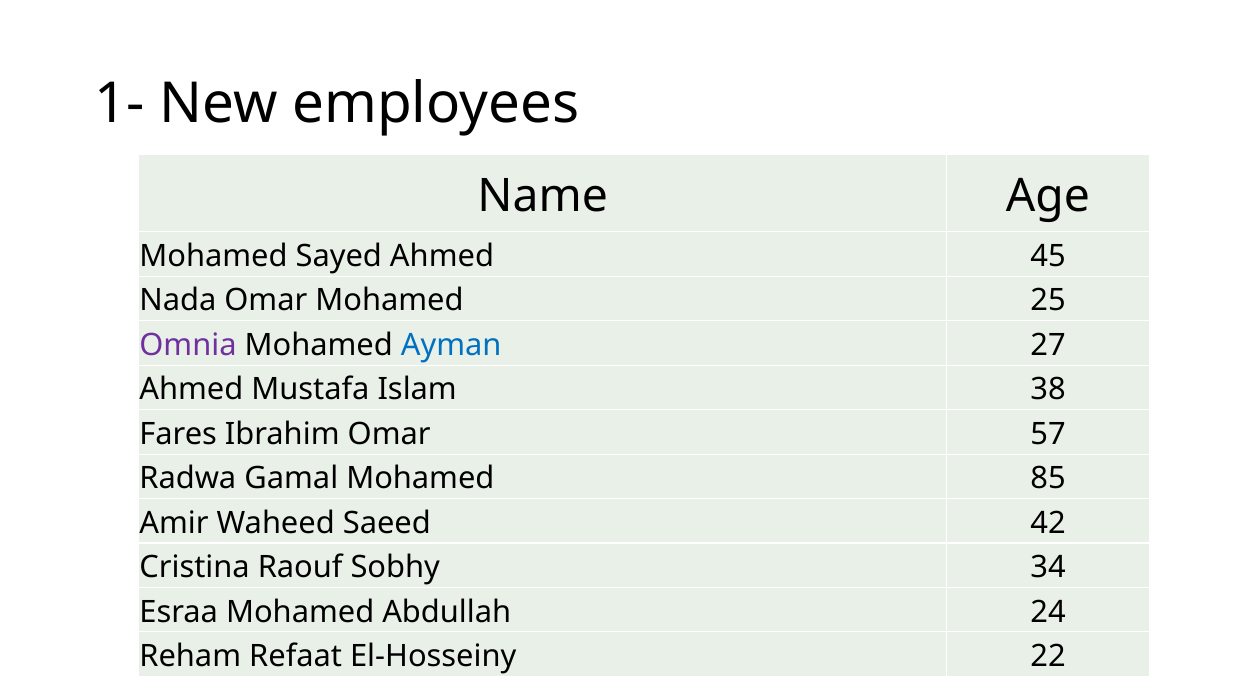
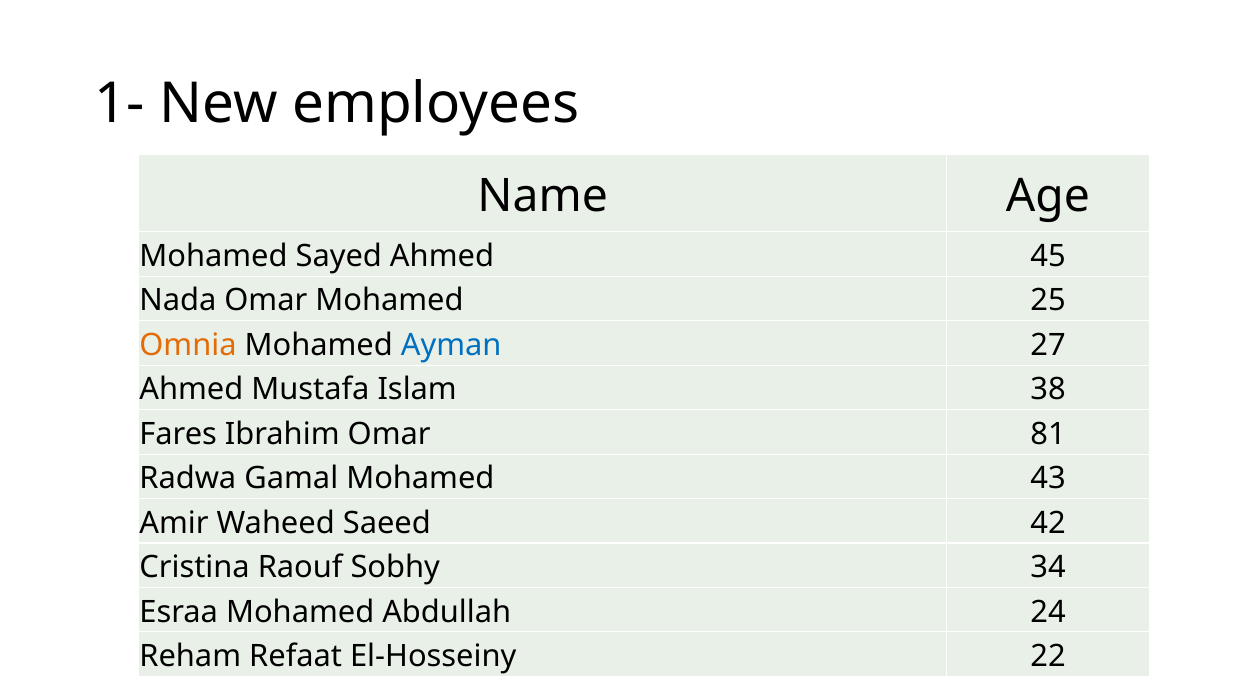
Omnia colour: purple -> orange
57: 57 -> 81
85: 85 -> 43
